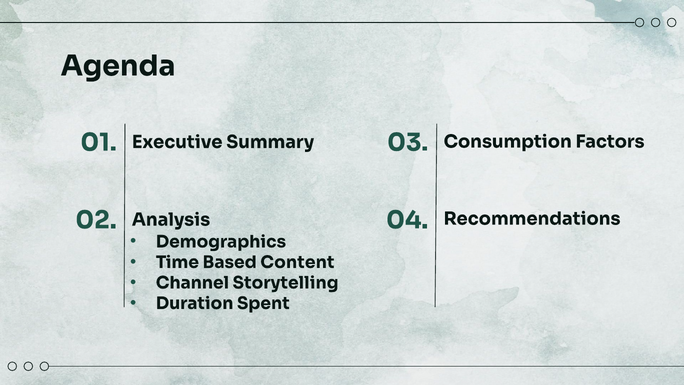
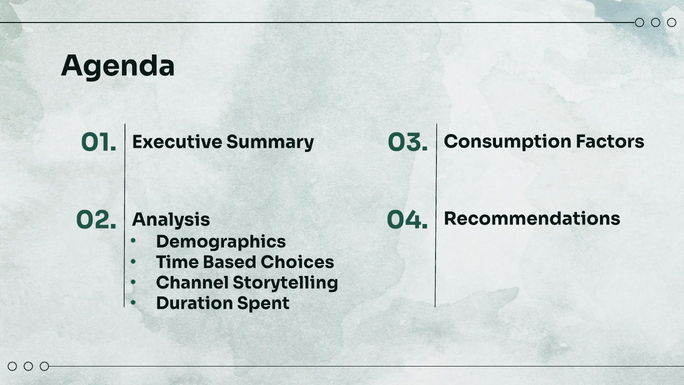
Content: Content -> Choices
